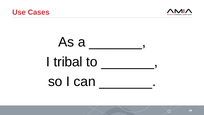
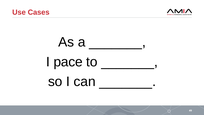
tribal: tribal -> pace
